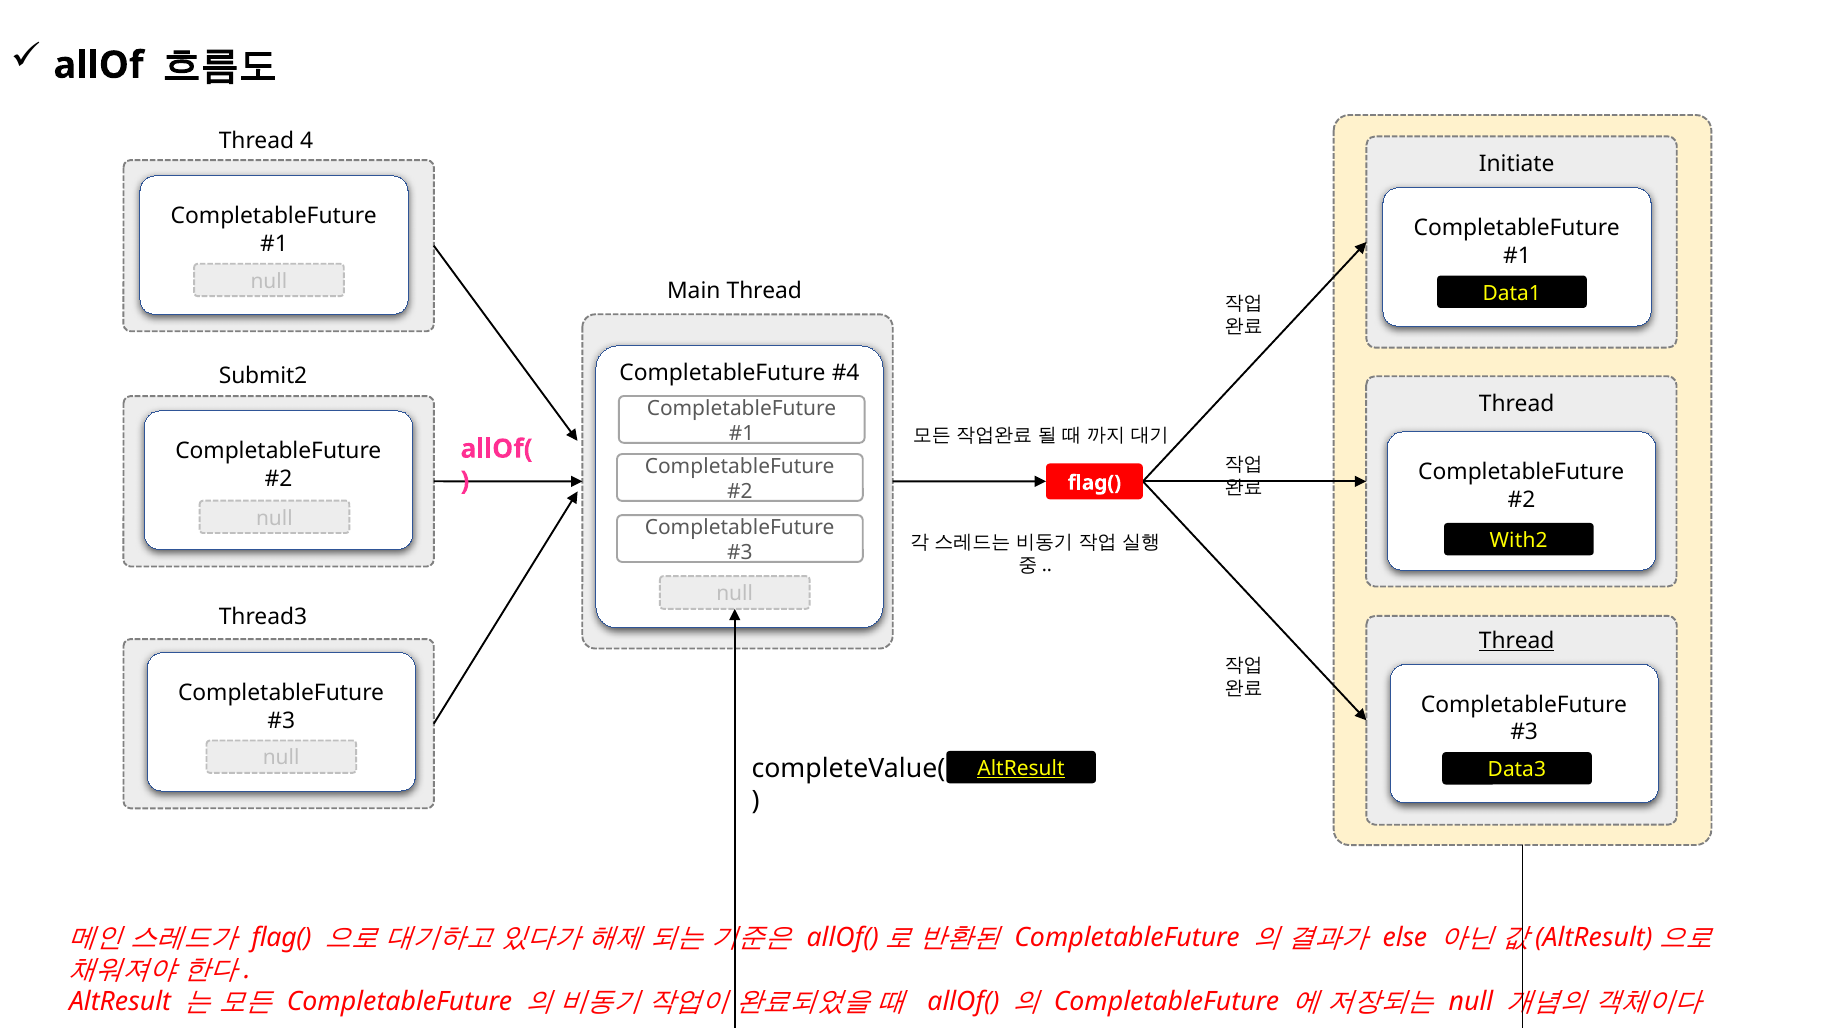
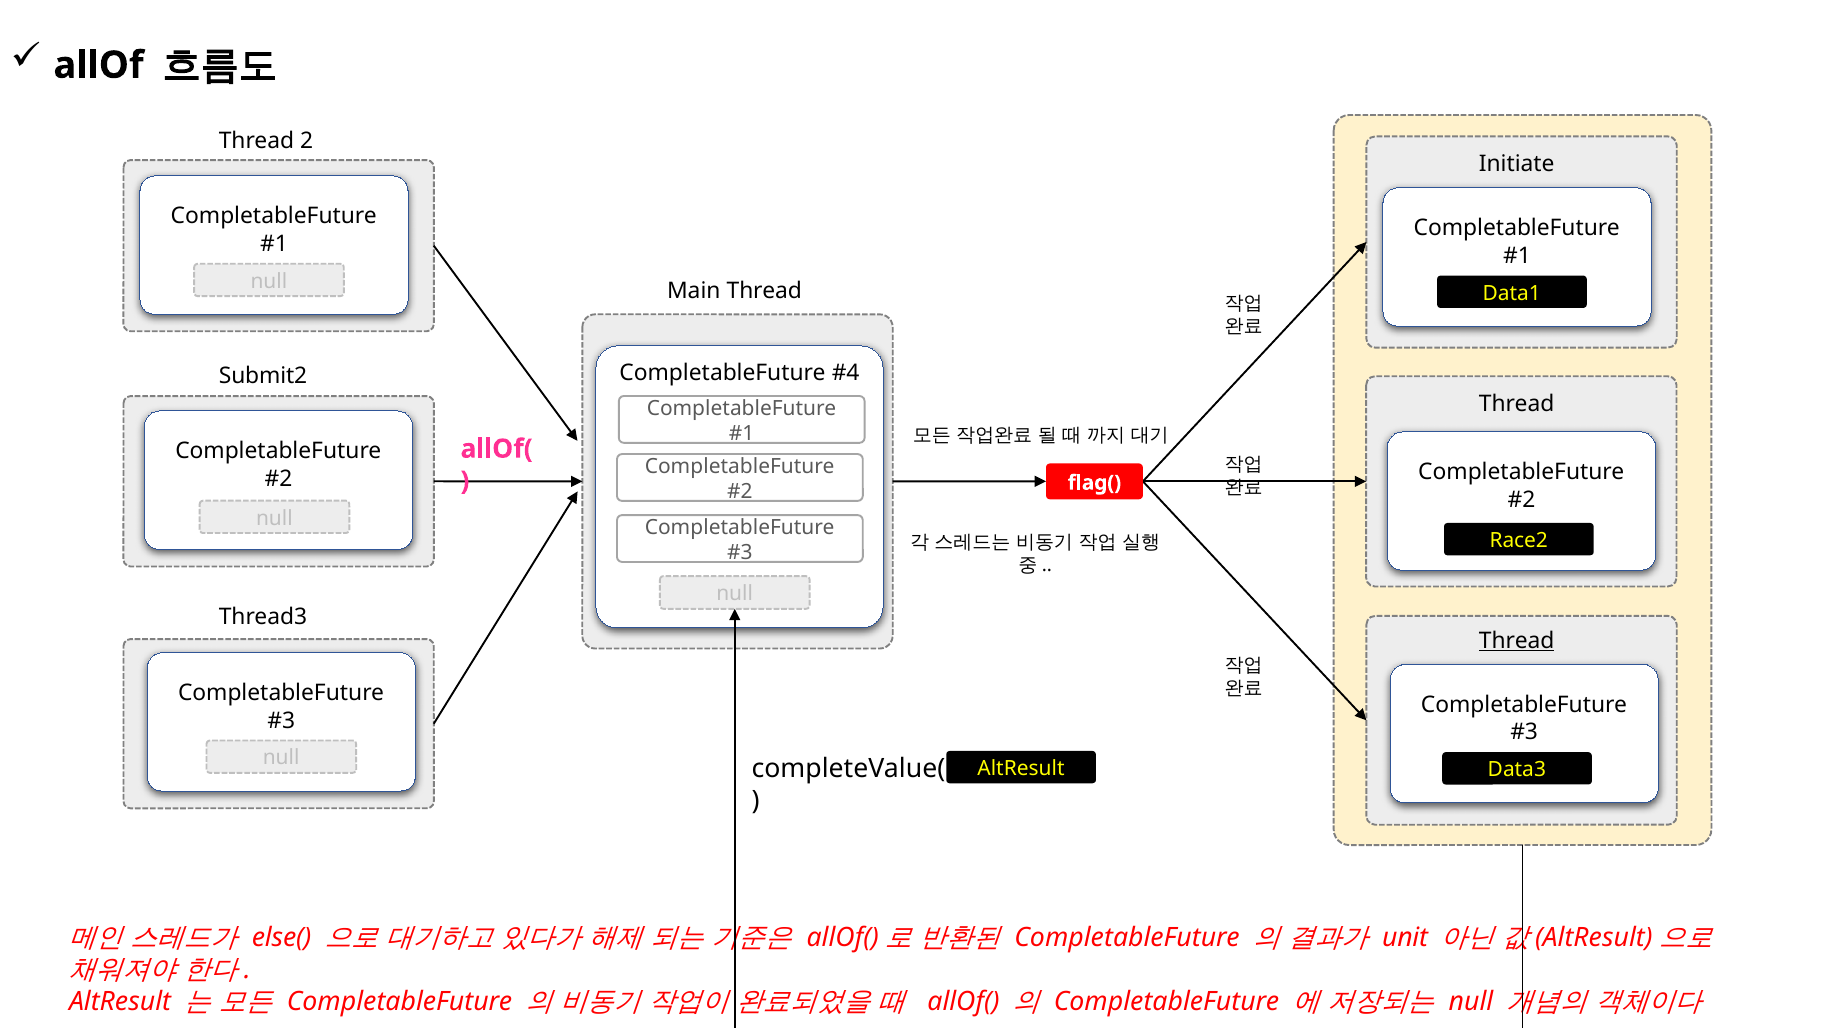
4: 4 -> 2
With2: With2 -> Race2
AltResult at (1021, 768) underline: present -> none
flag( at (282, 938): flag( -> else(
else: else -> unit
